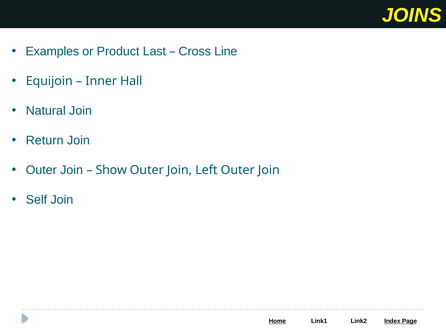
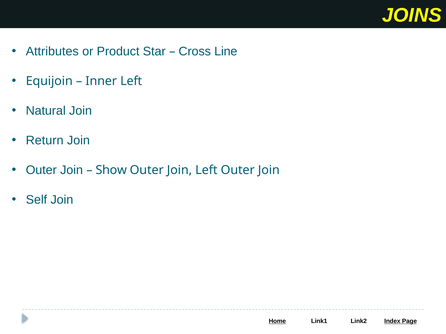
Examples: Examples -> Attributes
Last: Last -> Star
Inner Hall: Hall -> Left
